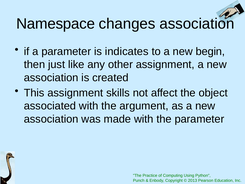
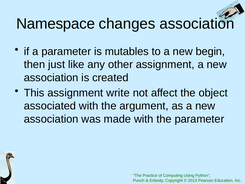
indicates: indicates -> mutables
skills: skills -> write
